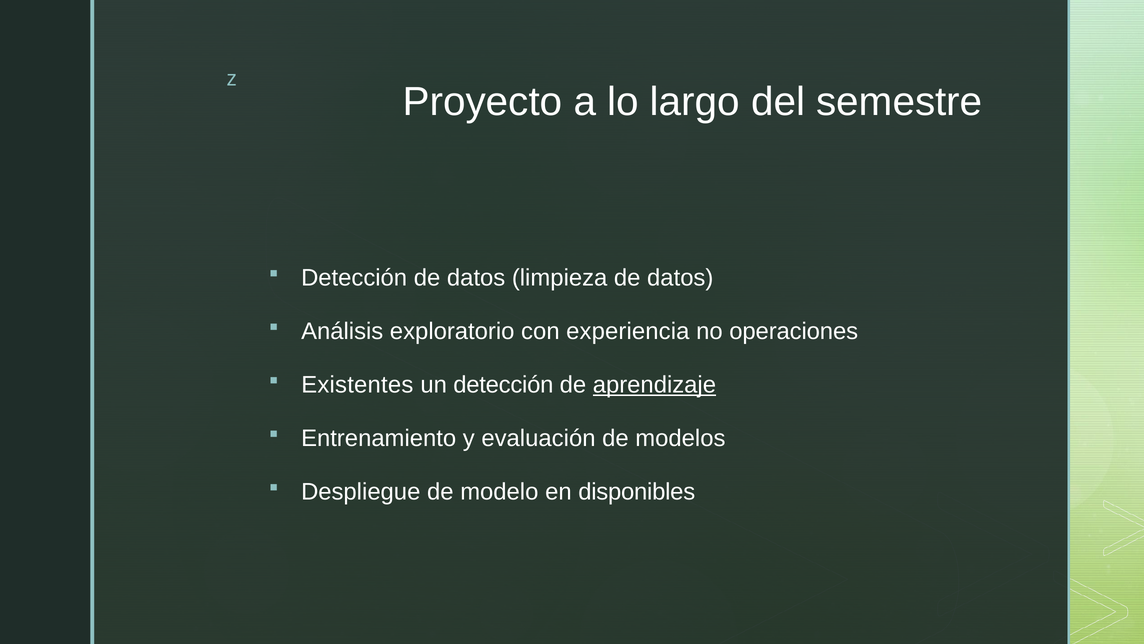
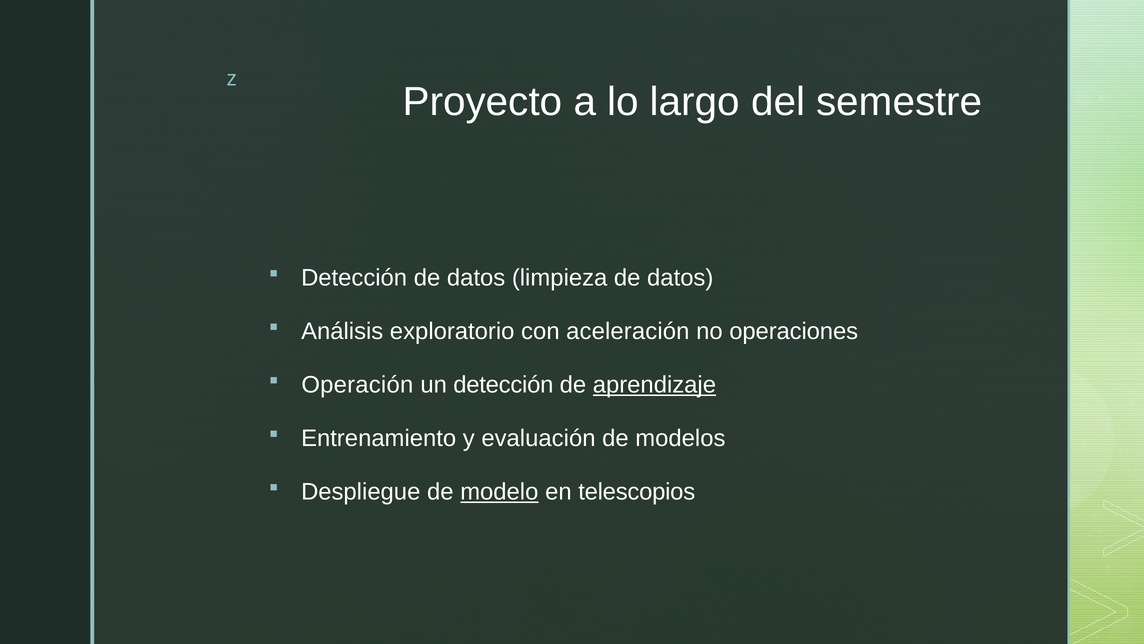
experiencia: experiencia -> aceleración
Existentes: Existentes -> Operación
modelo underline: none -> present
disponibles: disponibles -> telescopios
